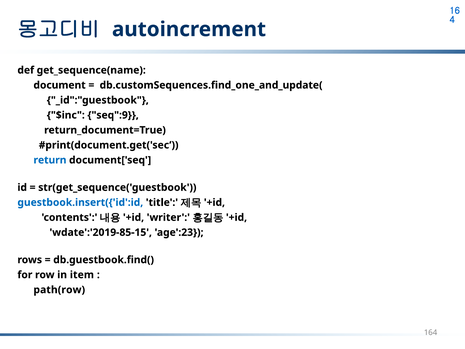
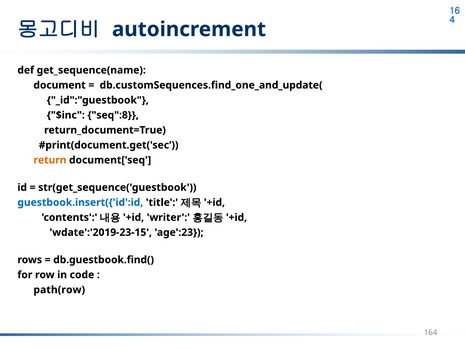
seq":9: seq":9 -> seq":8
return colour: blue -> orange
wdate':'2019-85-15: wdate':'2019-85-15 -> wdate':'2019-23-15
item: item -> code
